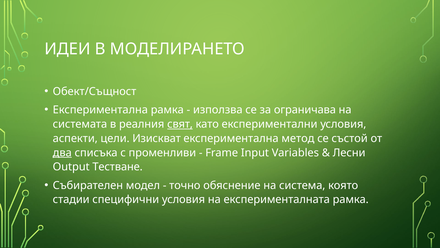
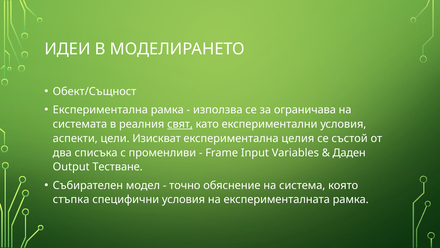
метод: метод -> целия
два underline: present -> none
Лесни: Лесни -> Даден
стадии: стадии -> стъпка
